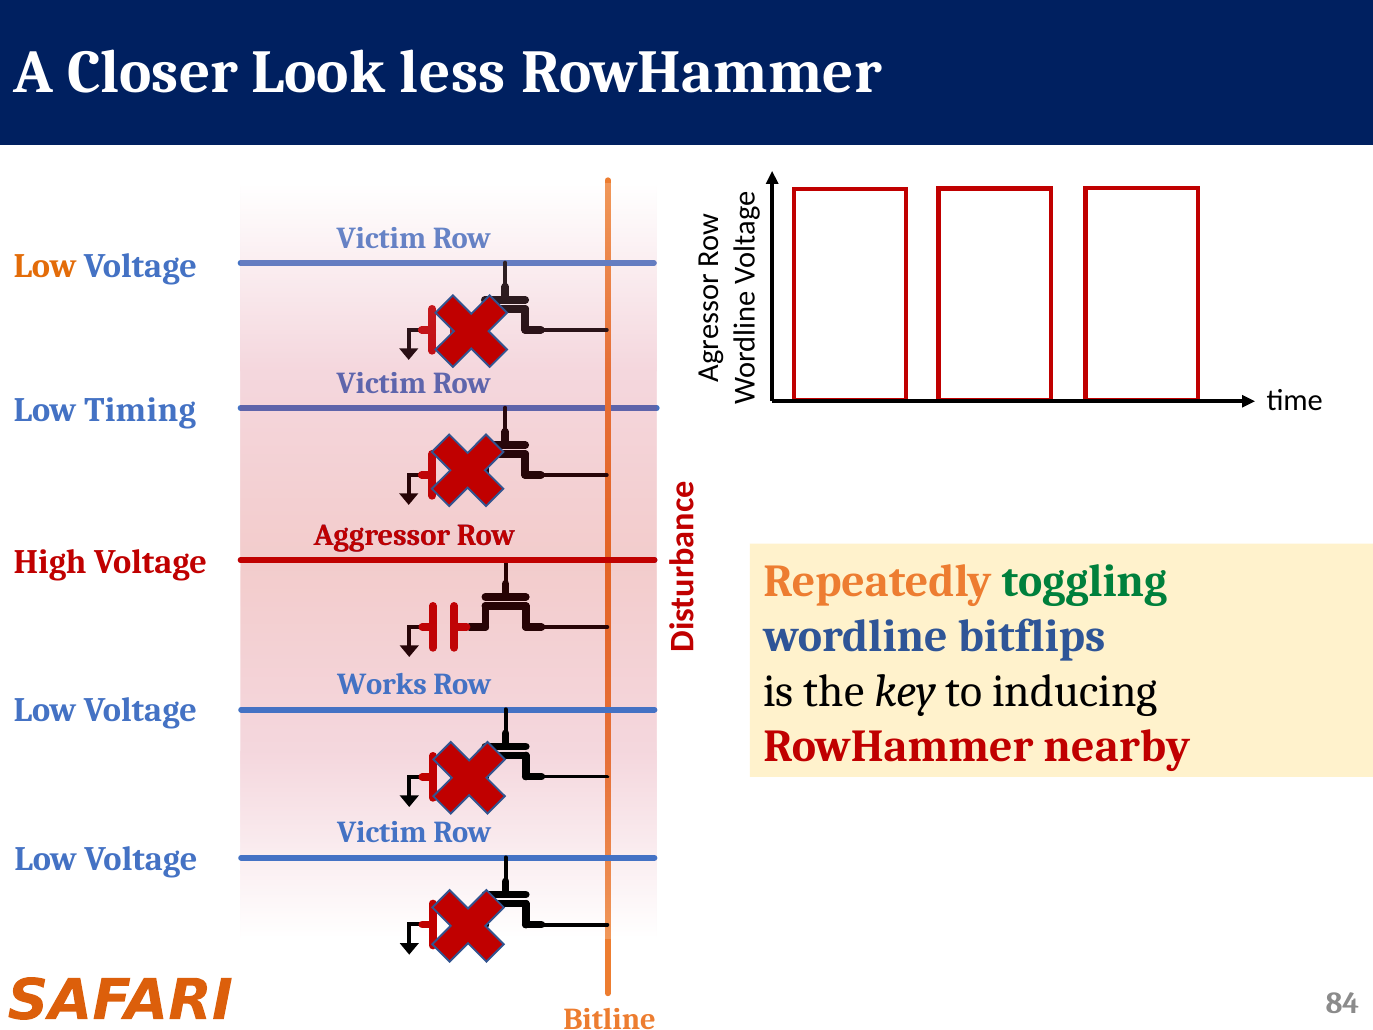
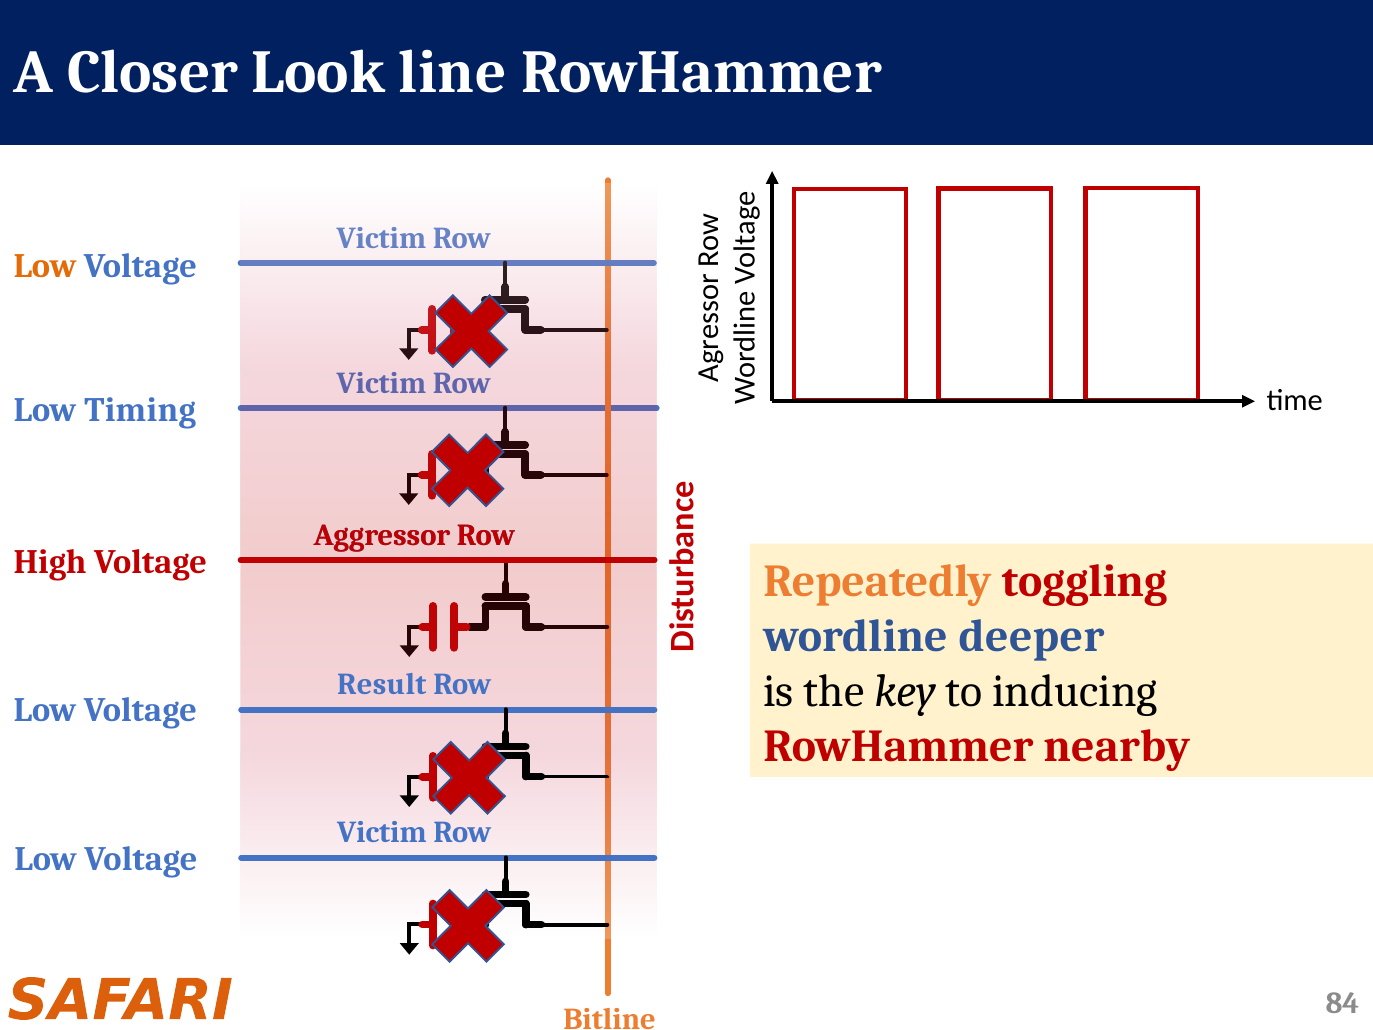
less: less -> line
toggling colour: green -> red
bitflips: bitflips -> deeper
Works: Works -> Result
